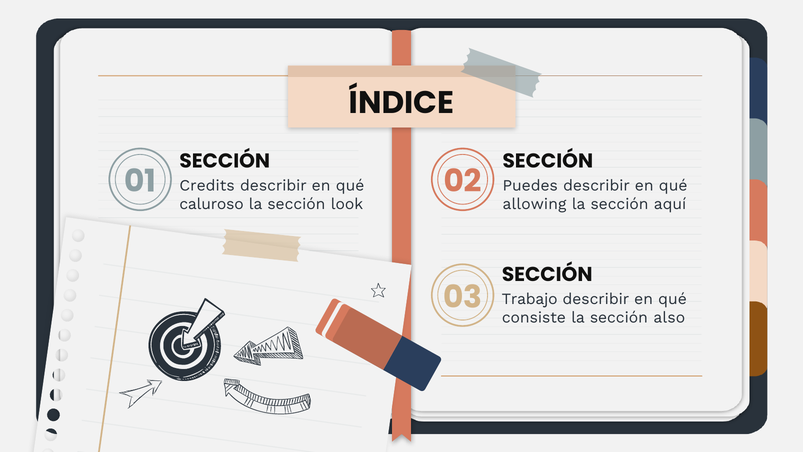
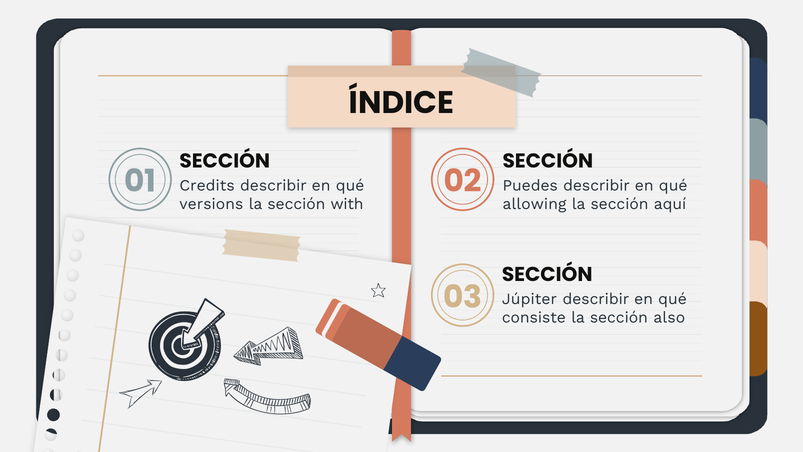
caluroso: caluroso -> versions
look: look -> with
Trabajo: Trabajo -> Júpiter
